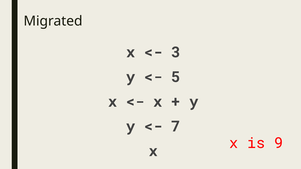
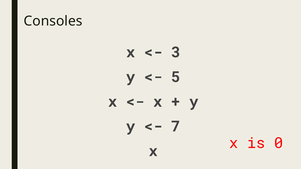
Migrated: Migrated -> Consoles
9: 9 -> 0
